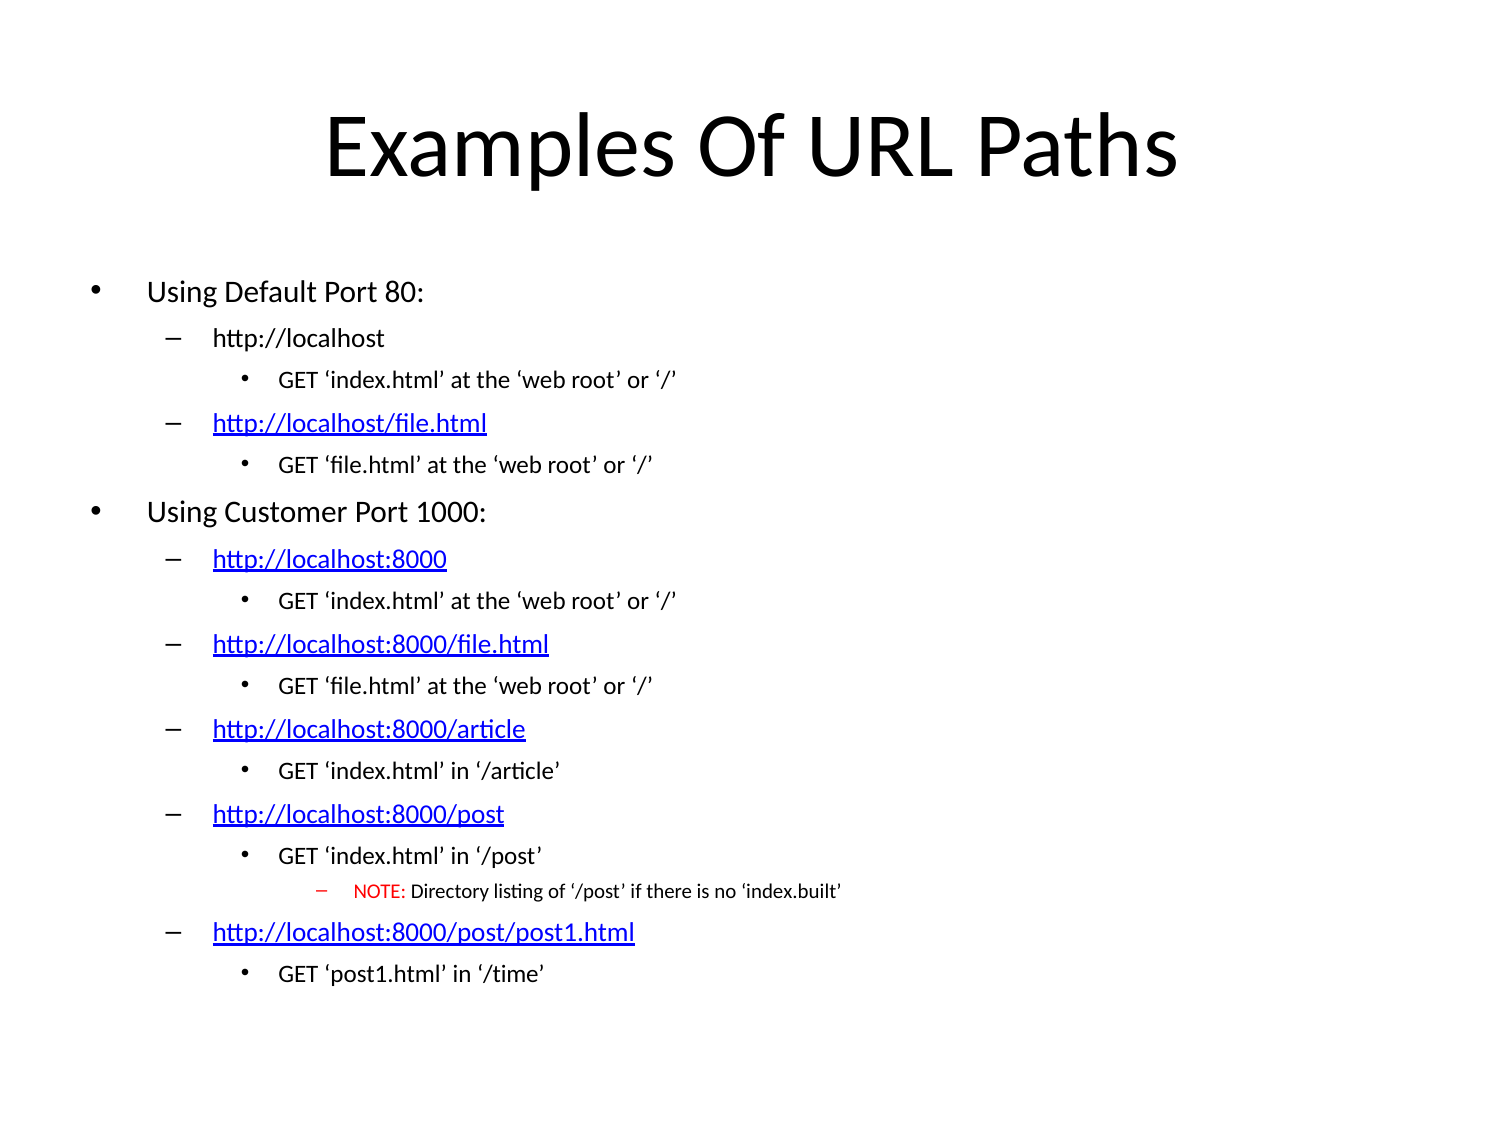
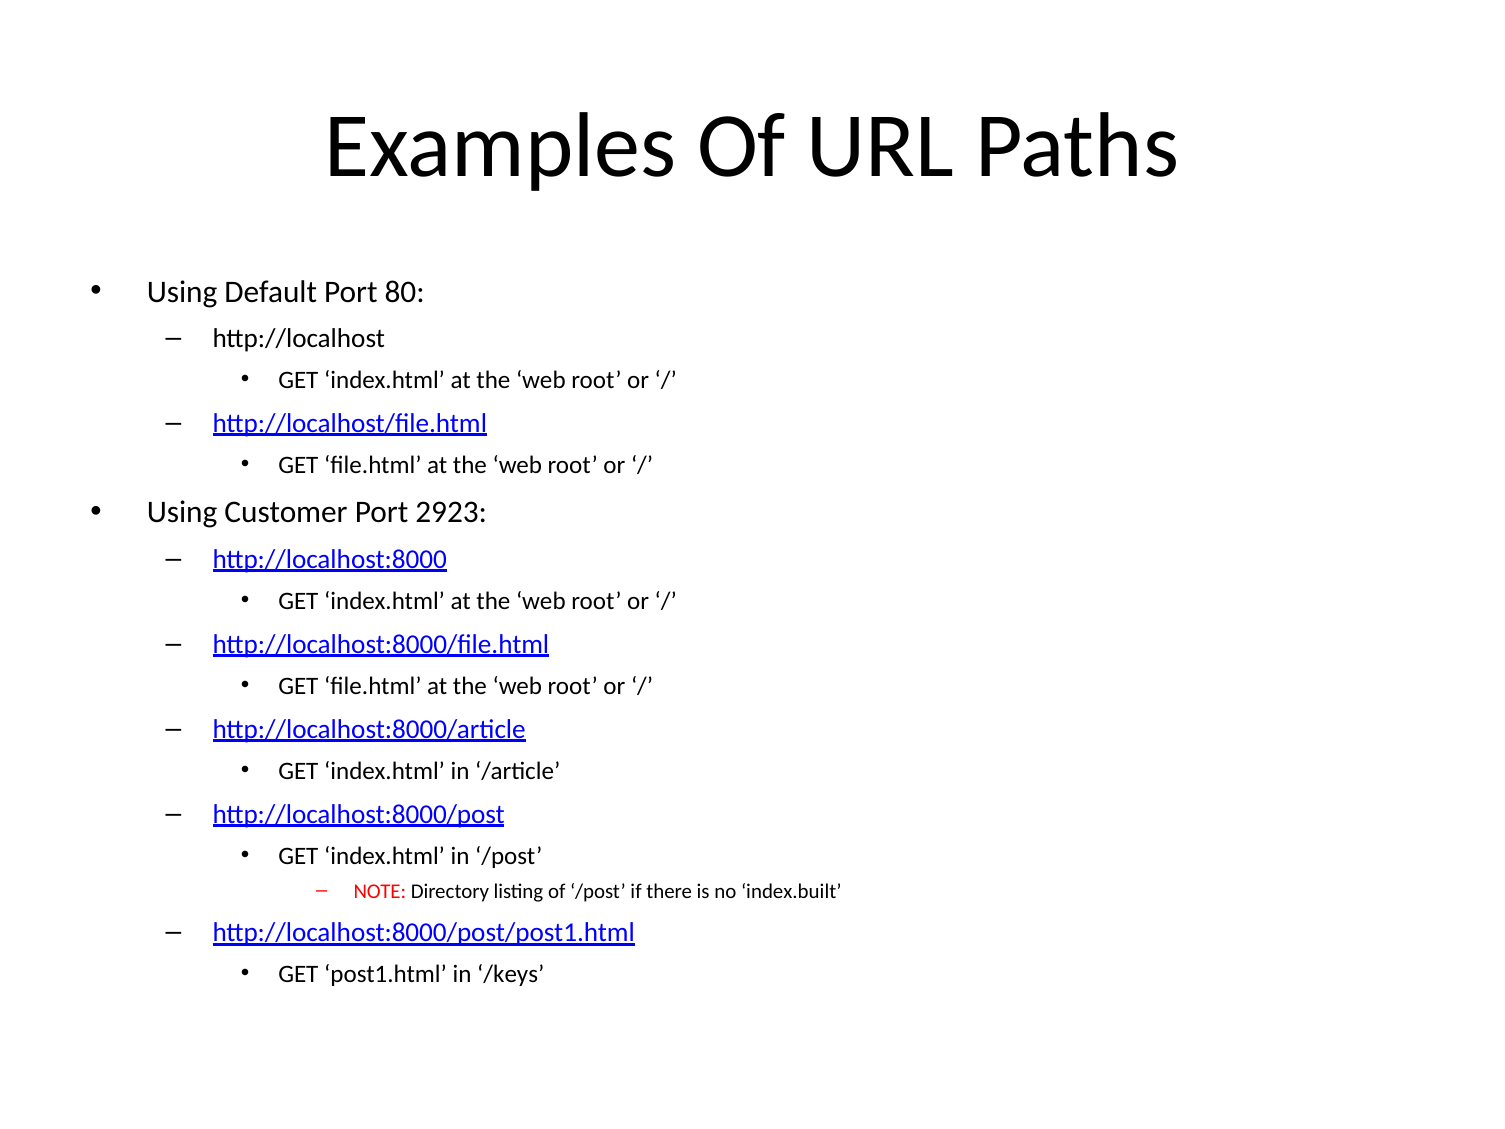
1000: 1000 -> 2923
/time: /time -> /keys
